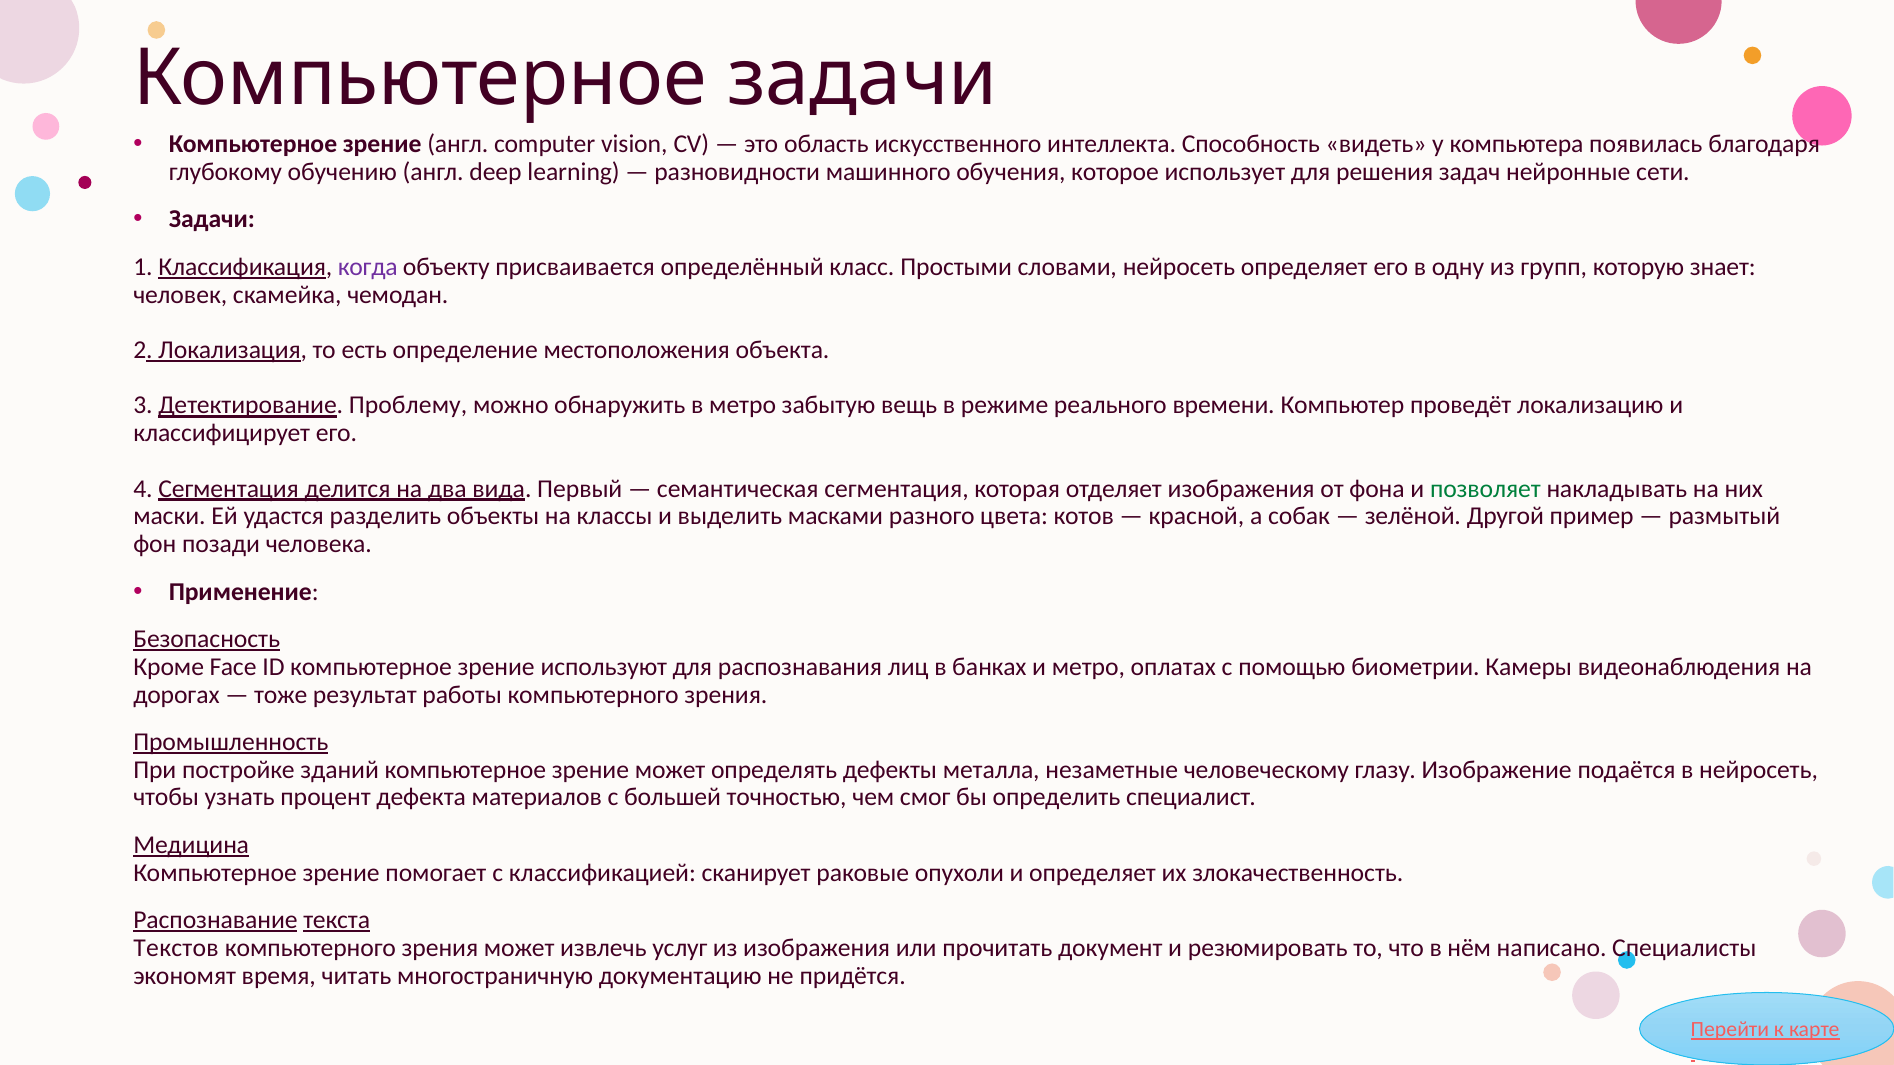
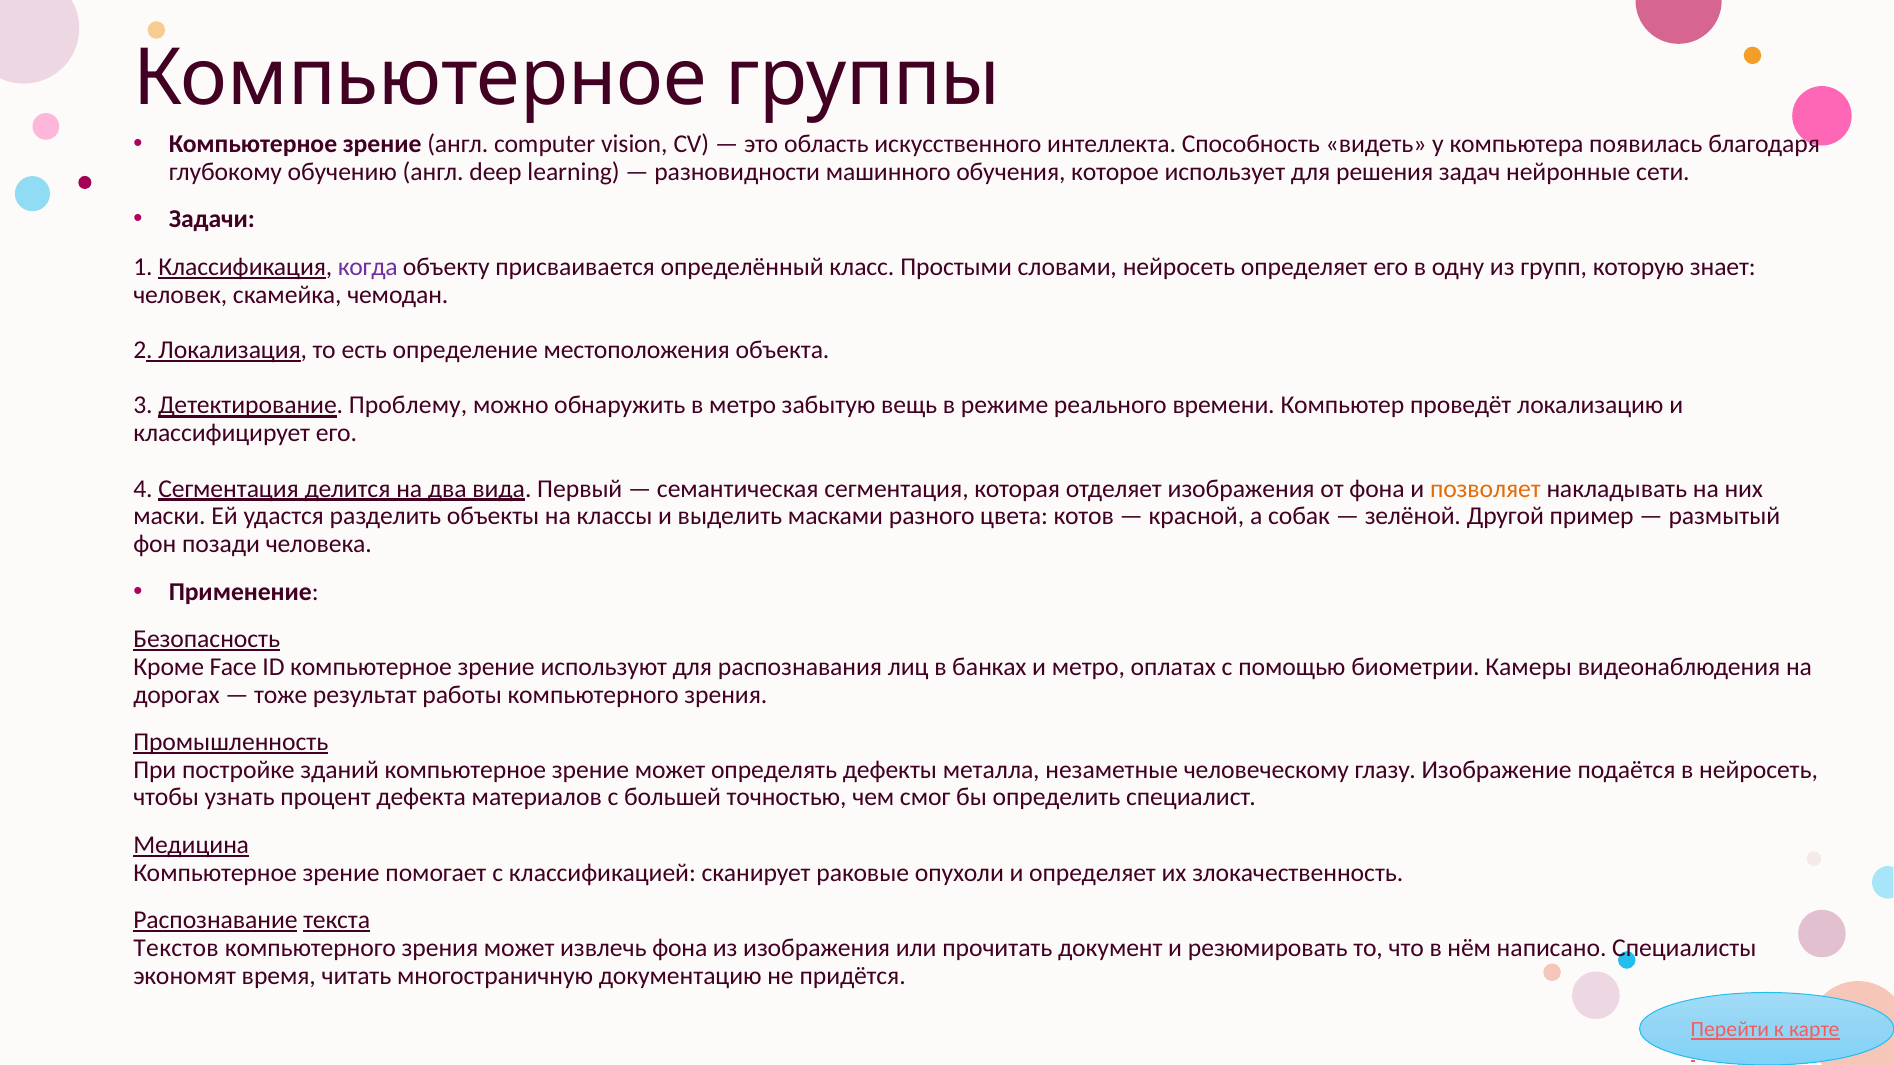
Компьютерное задачи: задачи -> группы
позволяет colour: green -> orange
извлечь услуг: услуг -> фона
